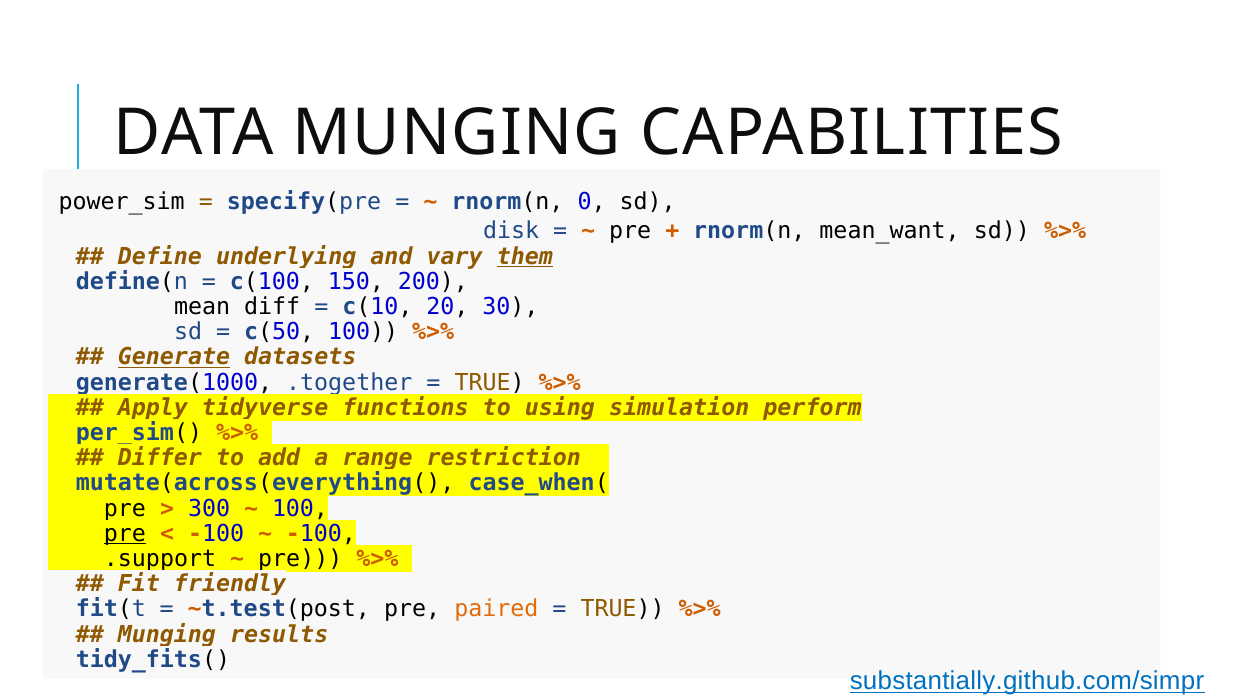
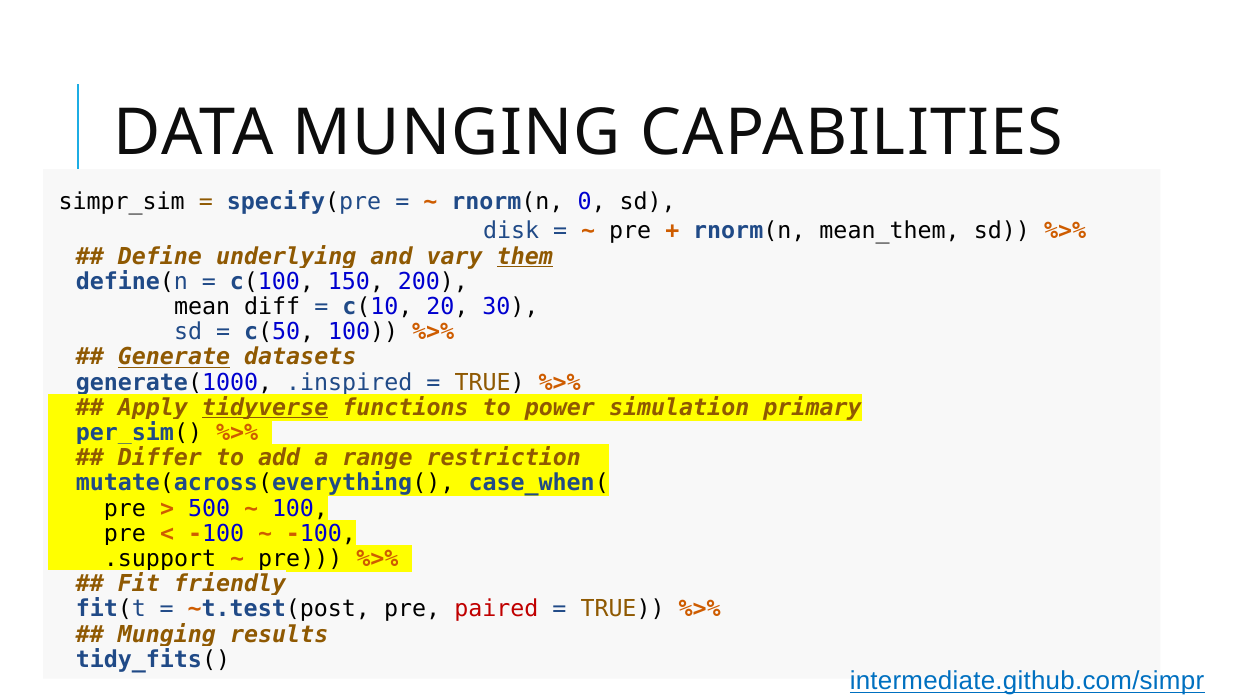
power_sim: power_sim -> simpr_sim
mean_want: mean_want -> mean_them
.together: .together -> .inspired
tidyverse underline: none -> present
using: using -> power
perform: perform -> primary
300: 300 -> 500
pre at (125, 533) underline: present -> none
paired colour: orange -> red
substantially.github.com/simpr: substantially.github.com/simpr -> intermediate.github.com/simpr
